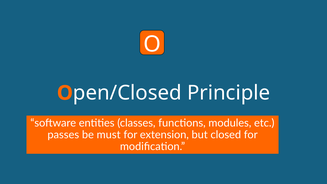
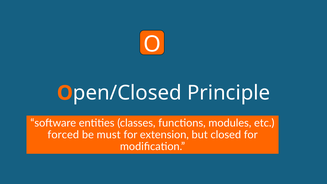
passes: passes -> forced
